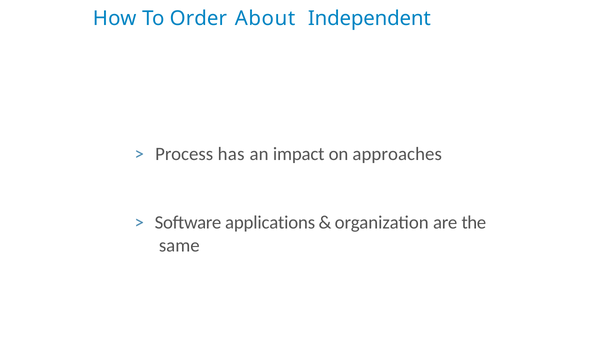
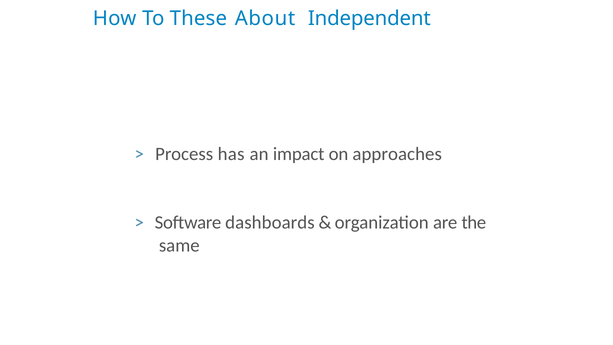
Order: Order -> These
applications: applications -> dashboards
